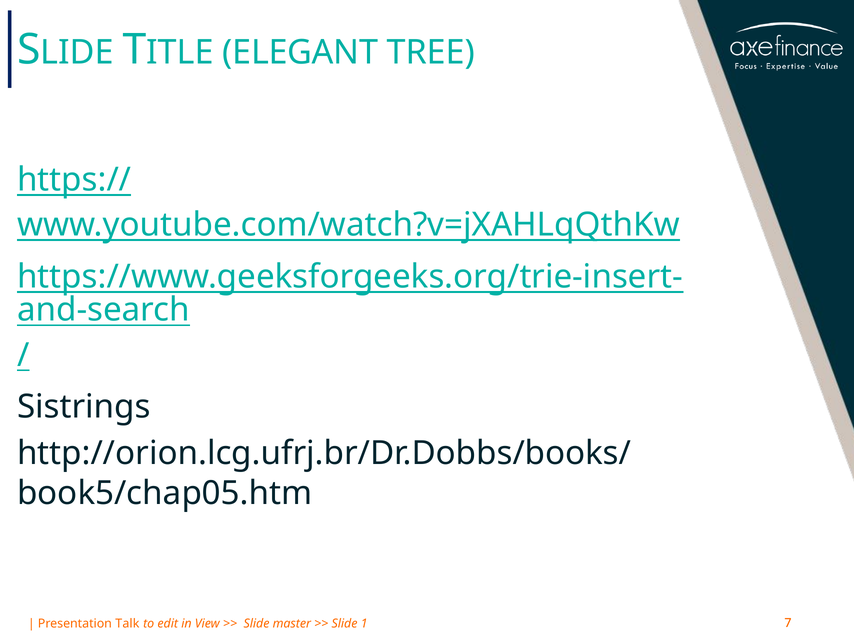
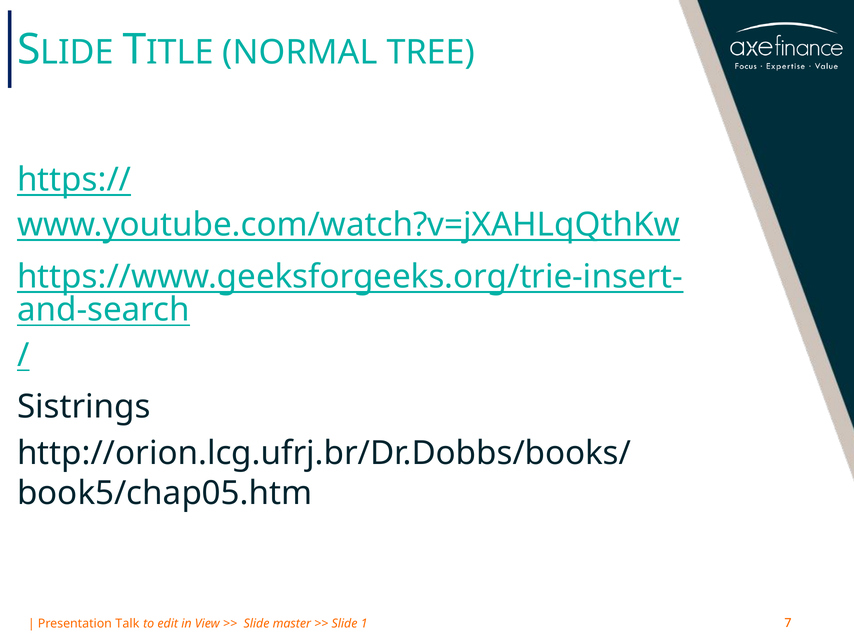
ELEGANT: ELEGANT -> NORMAL
